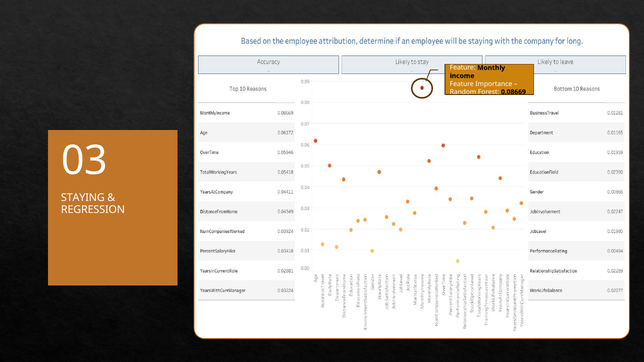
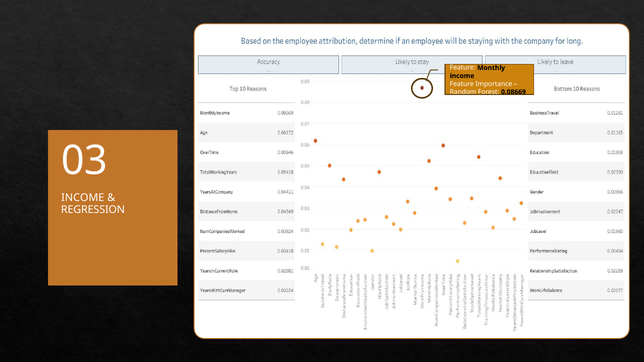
STAYING at (83, 198): STAYING -> INCOME
